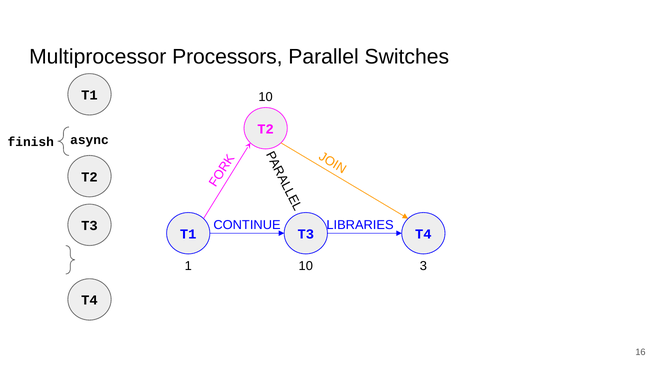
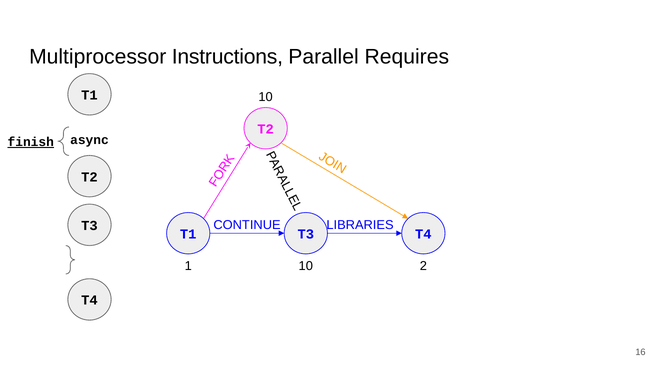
Processors: Processors -> Instructions
Switches: Switches -> Requires
finish underline: none -> present
3: 3 -> 2
